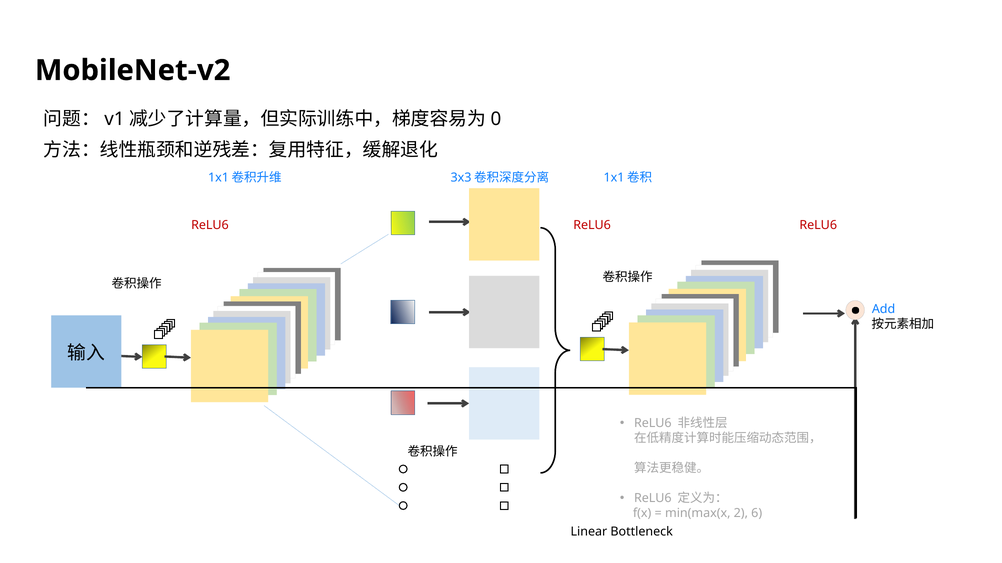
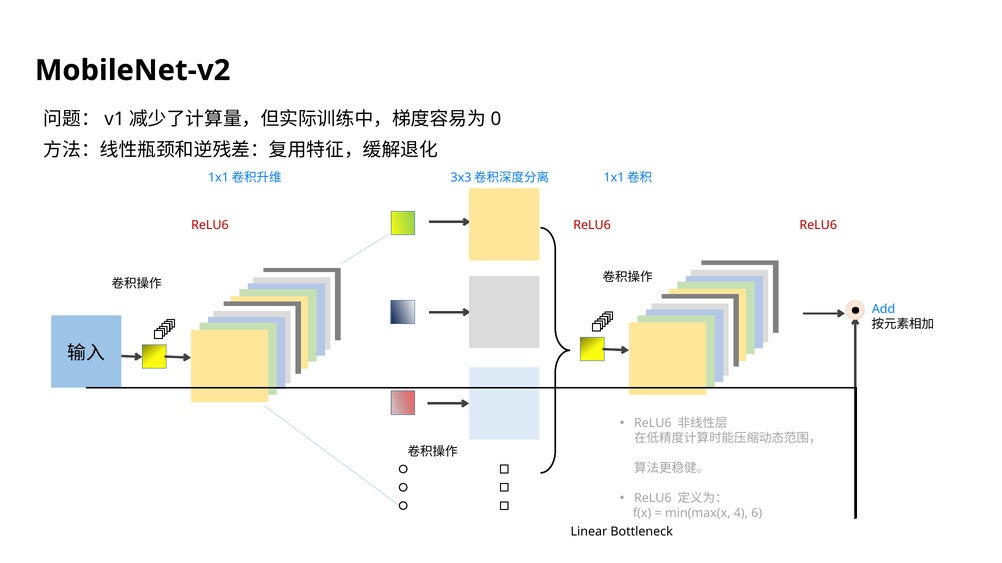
2: 2 -> 4
